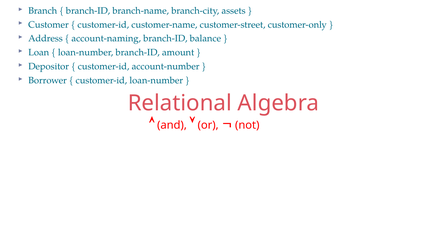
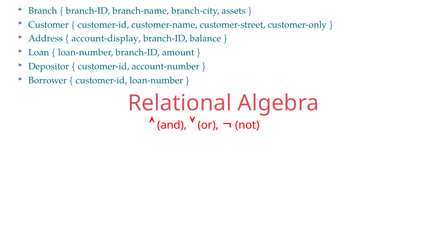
account-naming: account-naming -> account-display
